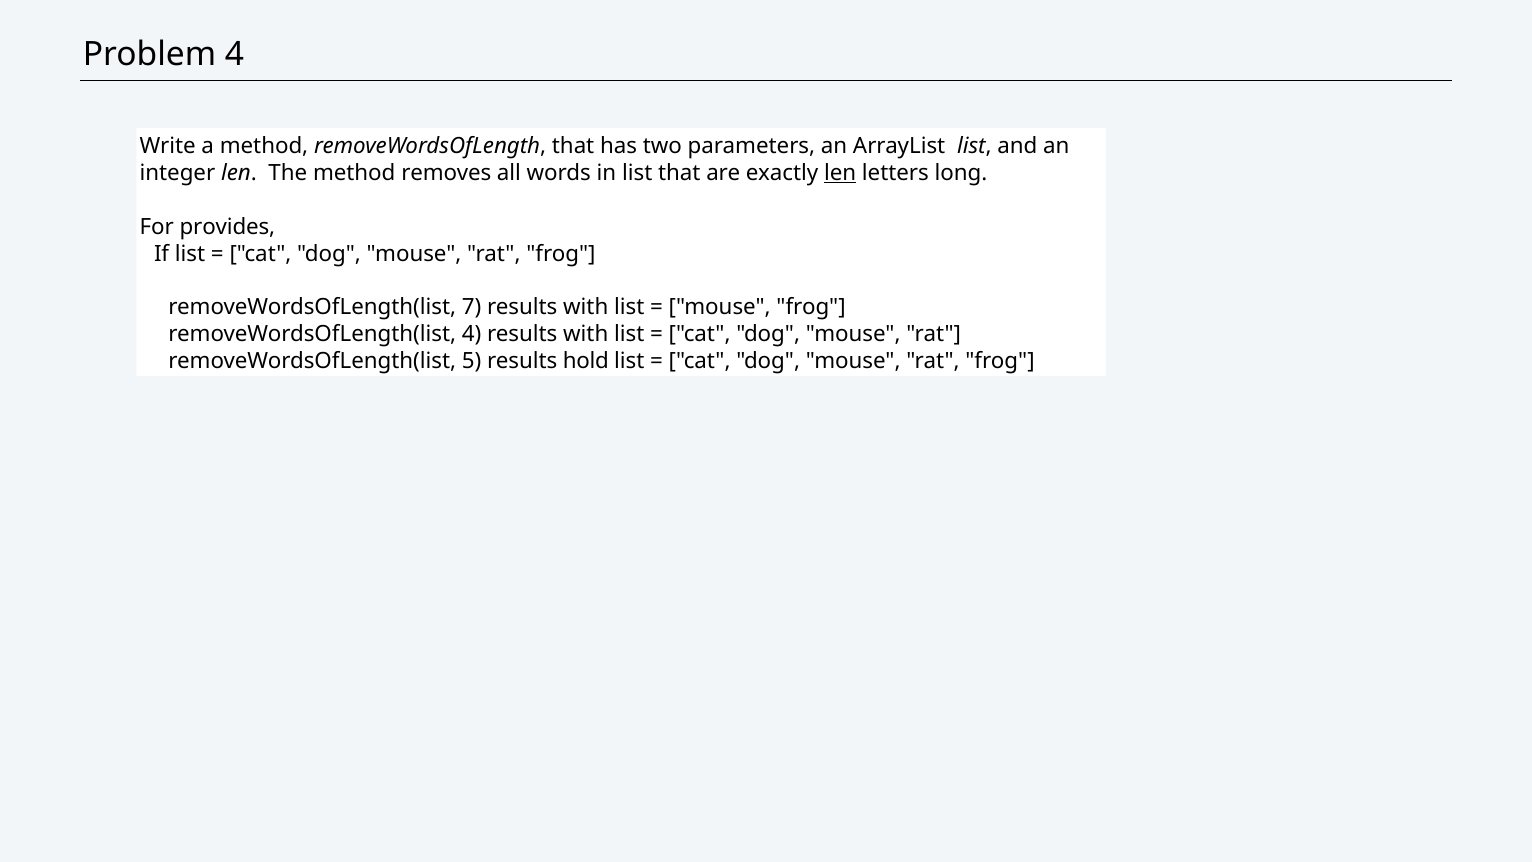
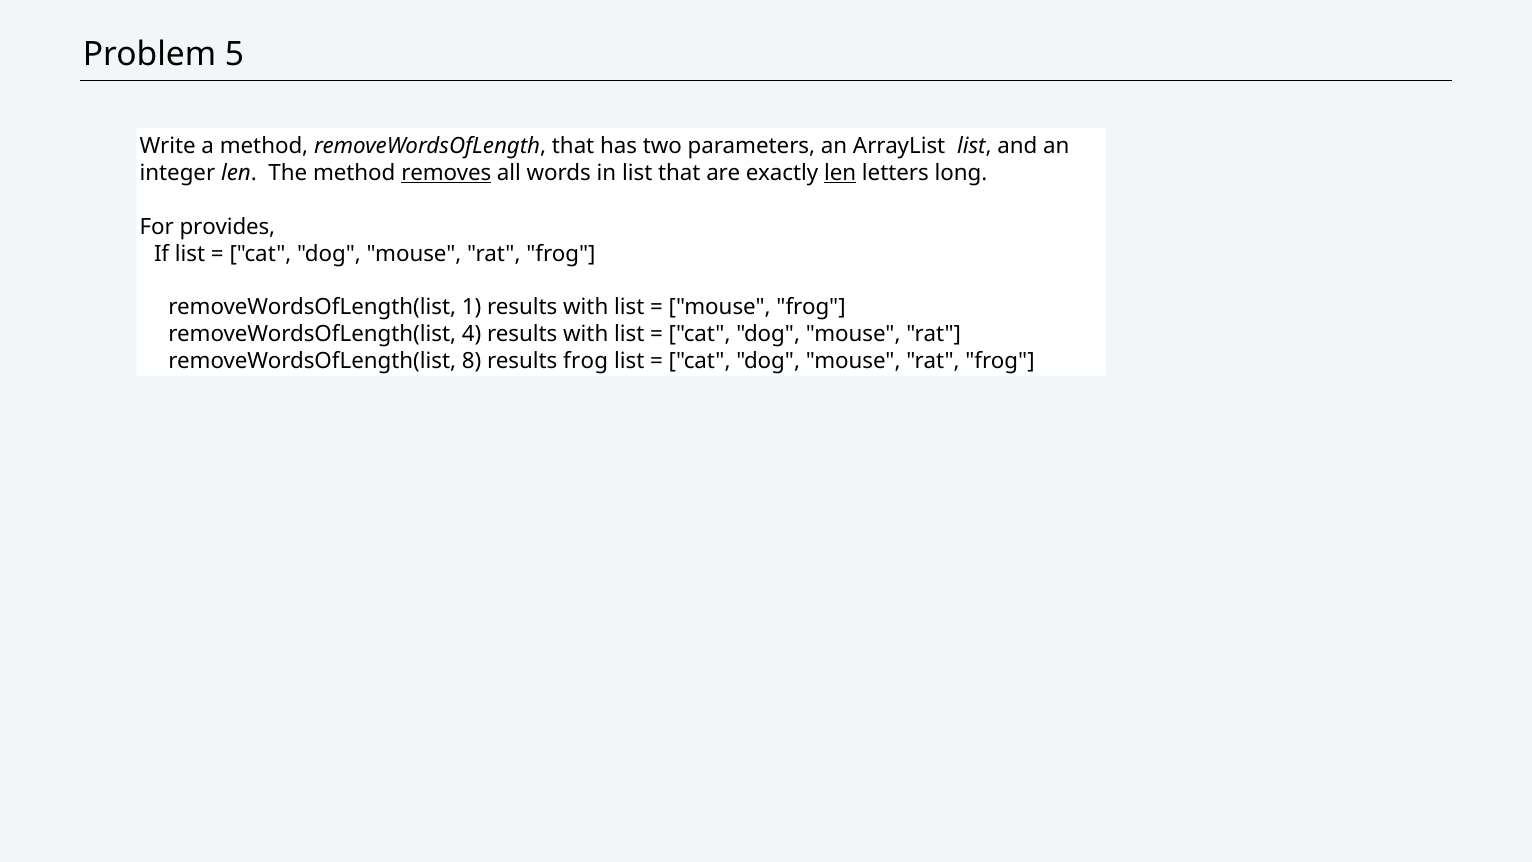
Problem 4: 4 -> 5
removes underline: none -> present
7: 7 -> 1
5: 5 -> 8
results hold: hold -> frog
